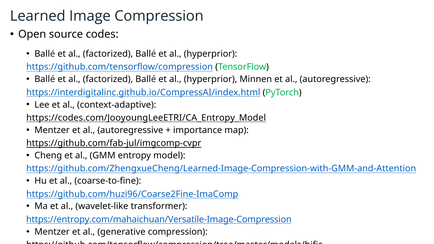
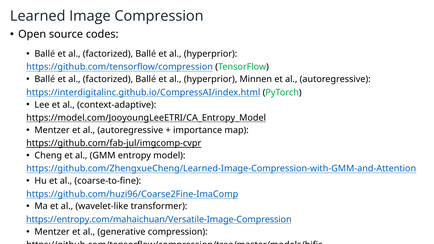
https://codes.com/JooyoungLeeETRI/CA_Entropy_Model: https://codes.com/JooyoungLeeETRI/CA_Entropy_Model -> https://model.com/JooyoungLeeETRI/CA_Entropy_Model
